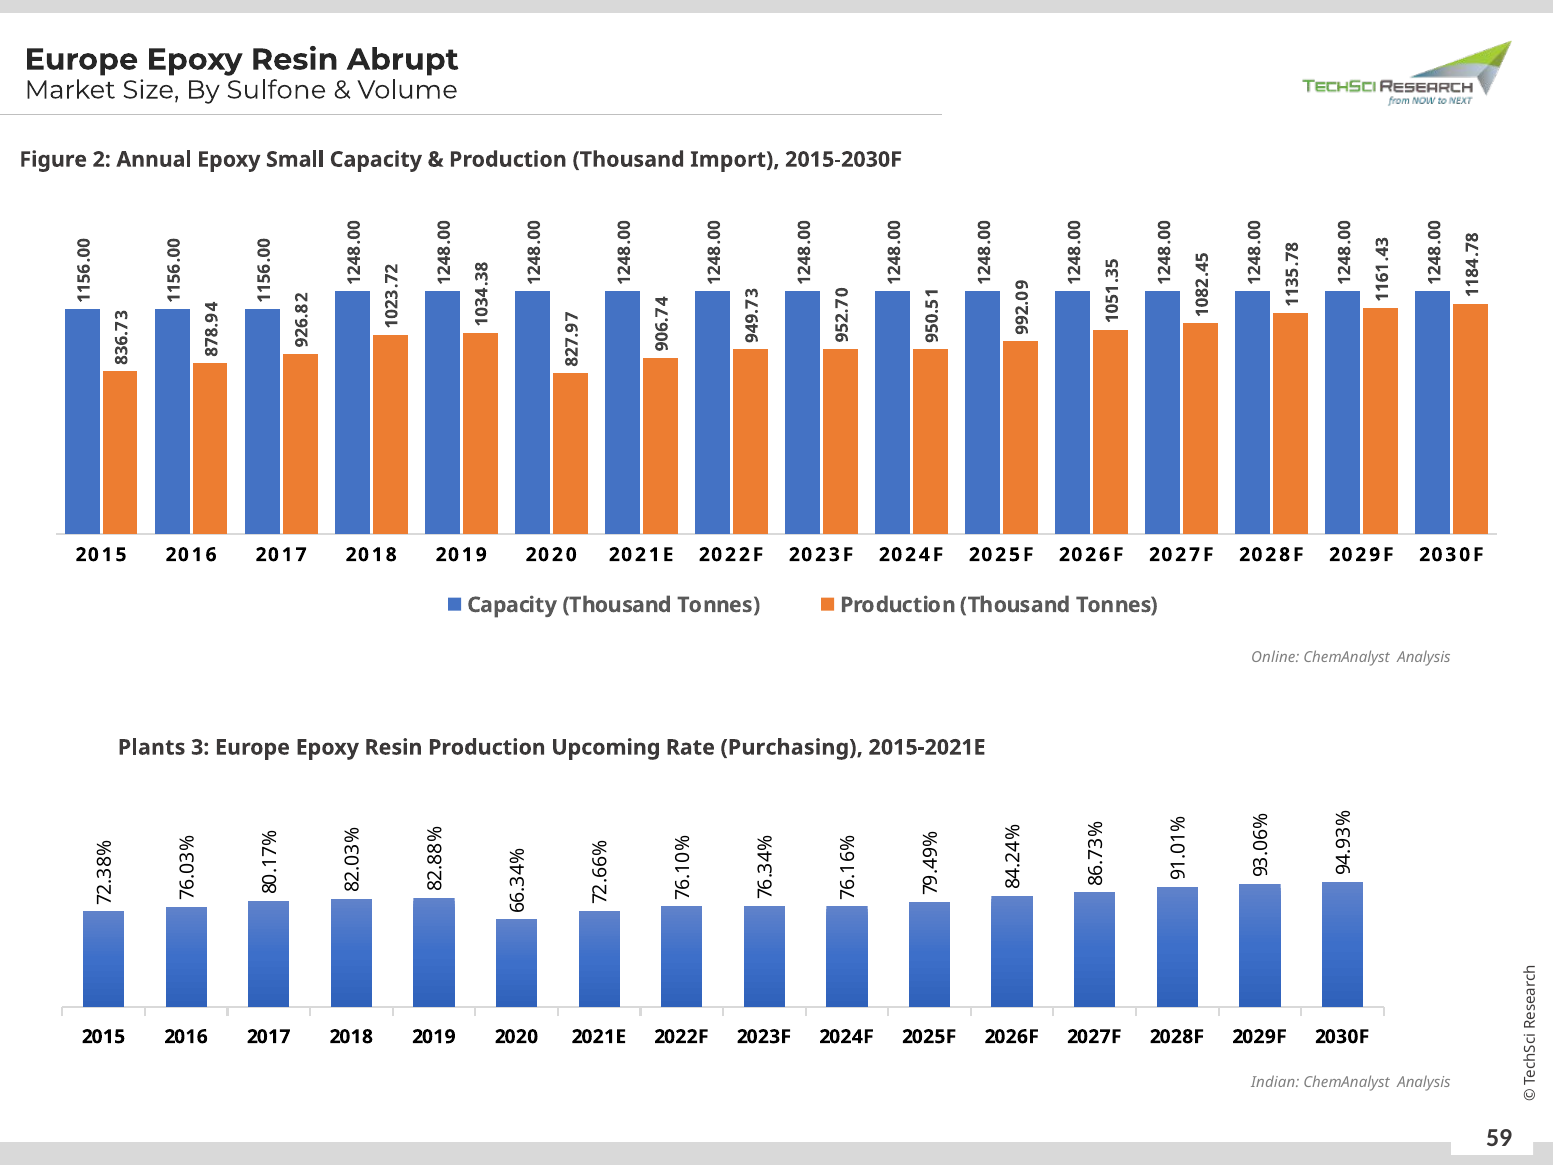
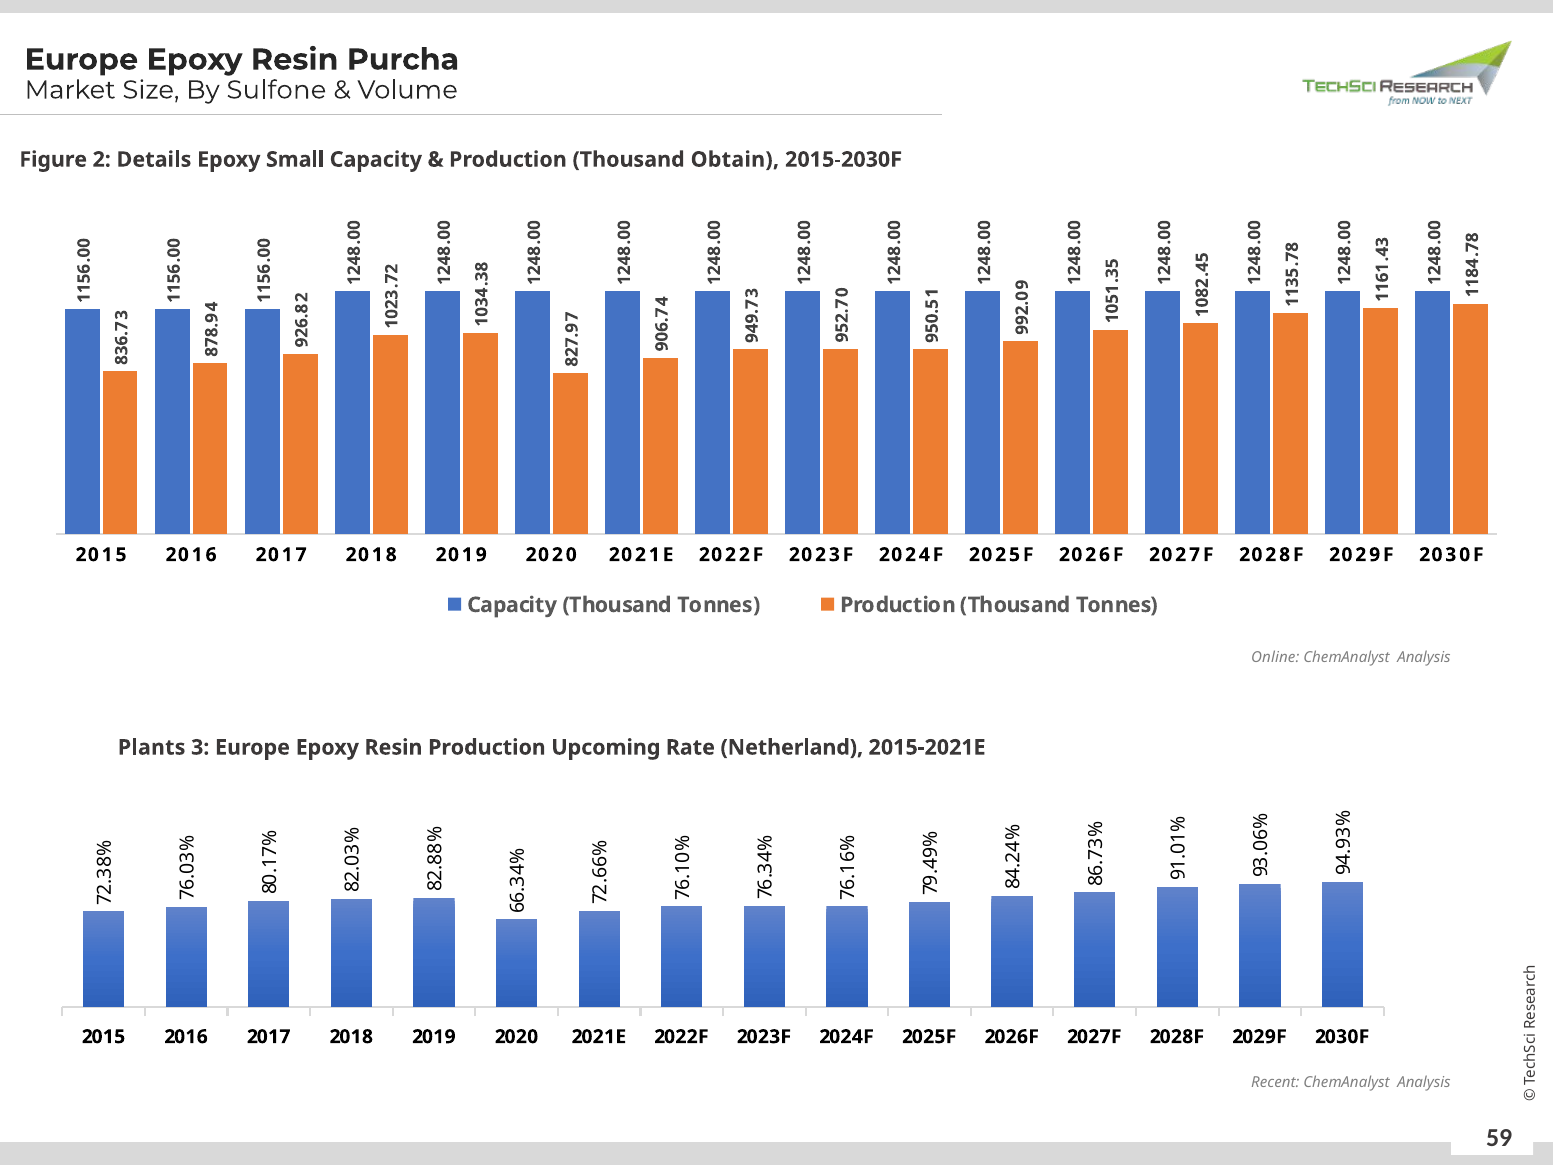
Abrupt: Abrupt -> Purcha
Annual: Annual -> Details
Import: Import -> Obtain
Purchasing: Purchasing -> Netherland
Indian: Indian -> Recent
